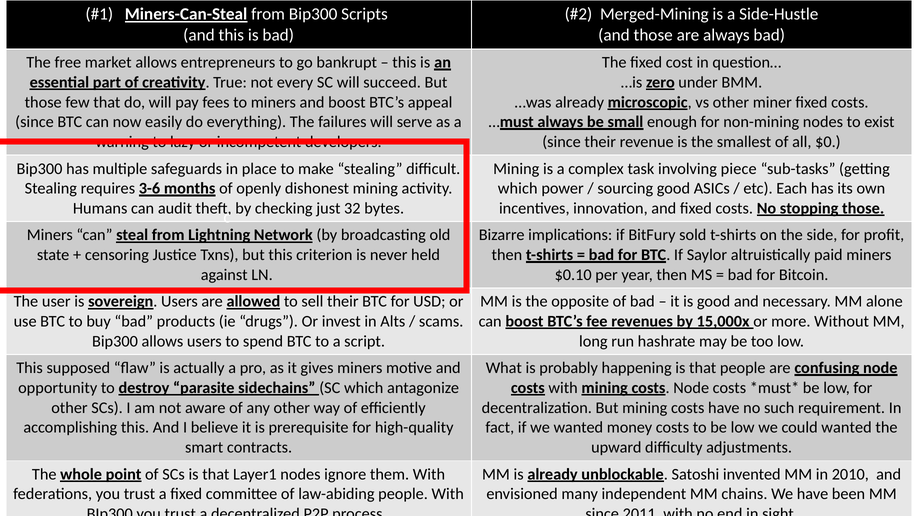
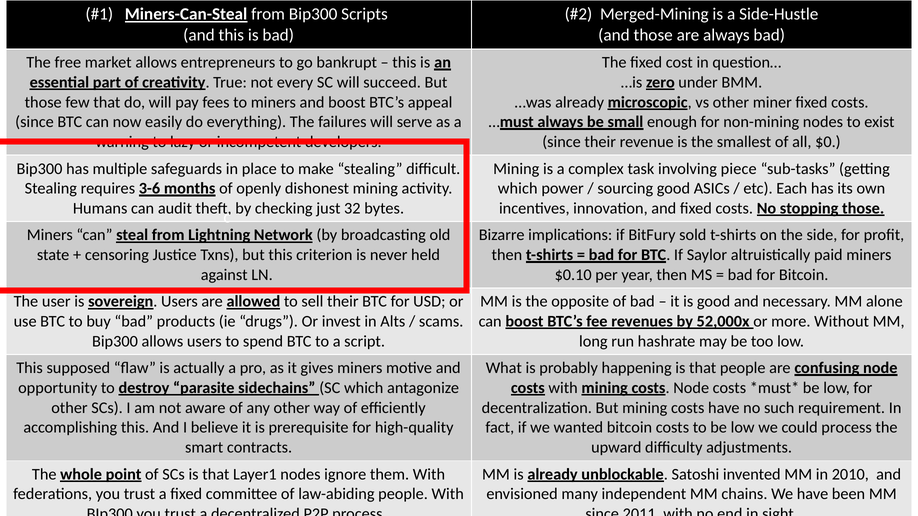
15,000x: 15,000x -> 52,000x
wanted money: money -> bitcoin
could wanted: wanted -> process
